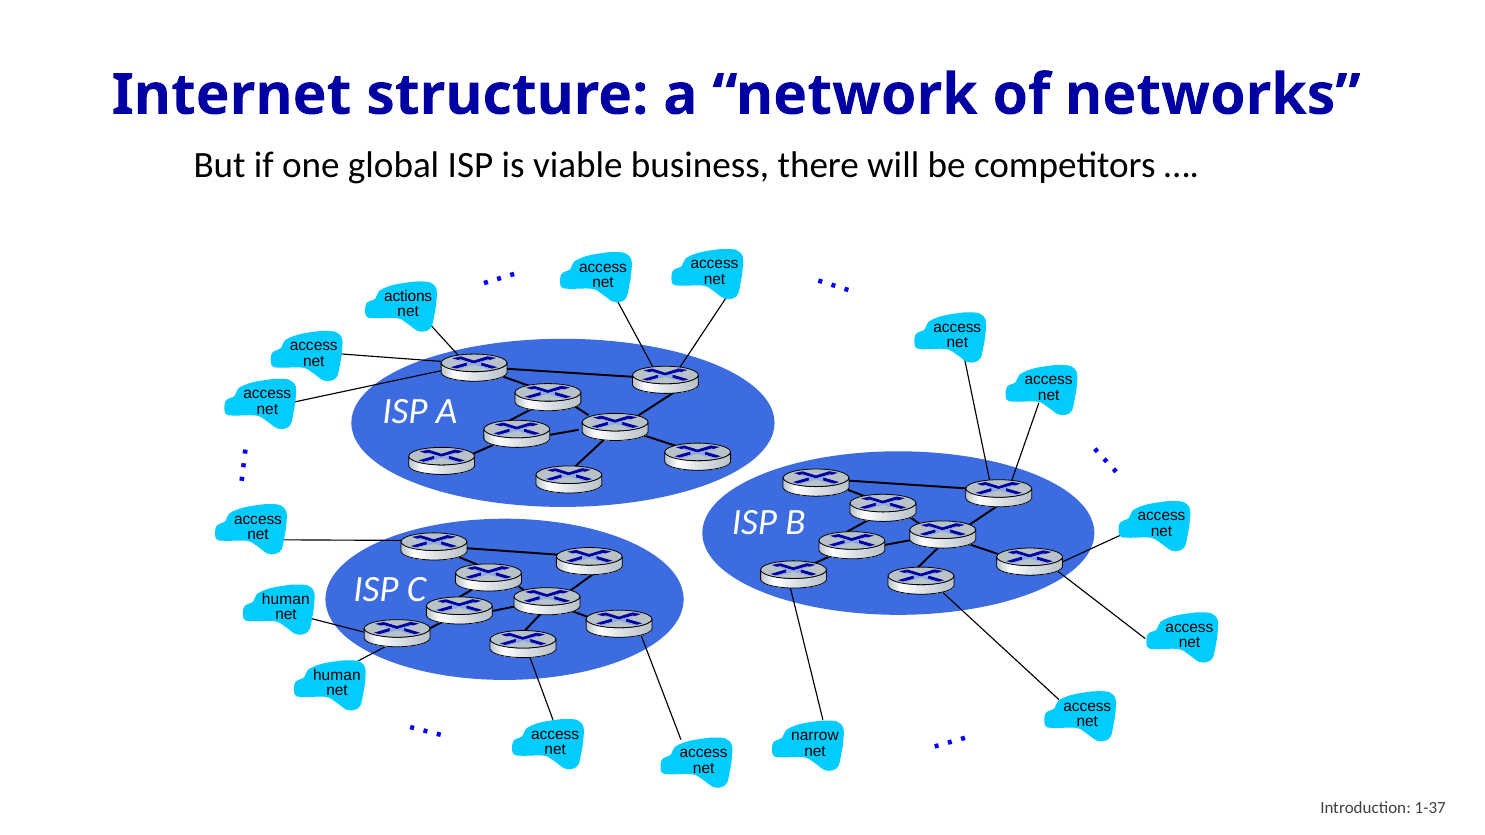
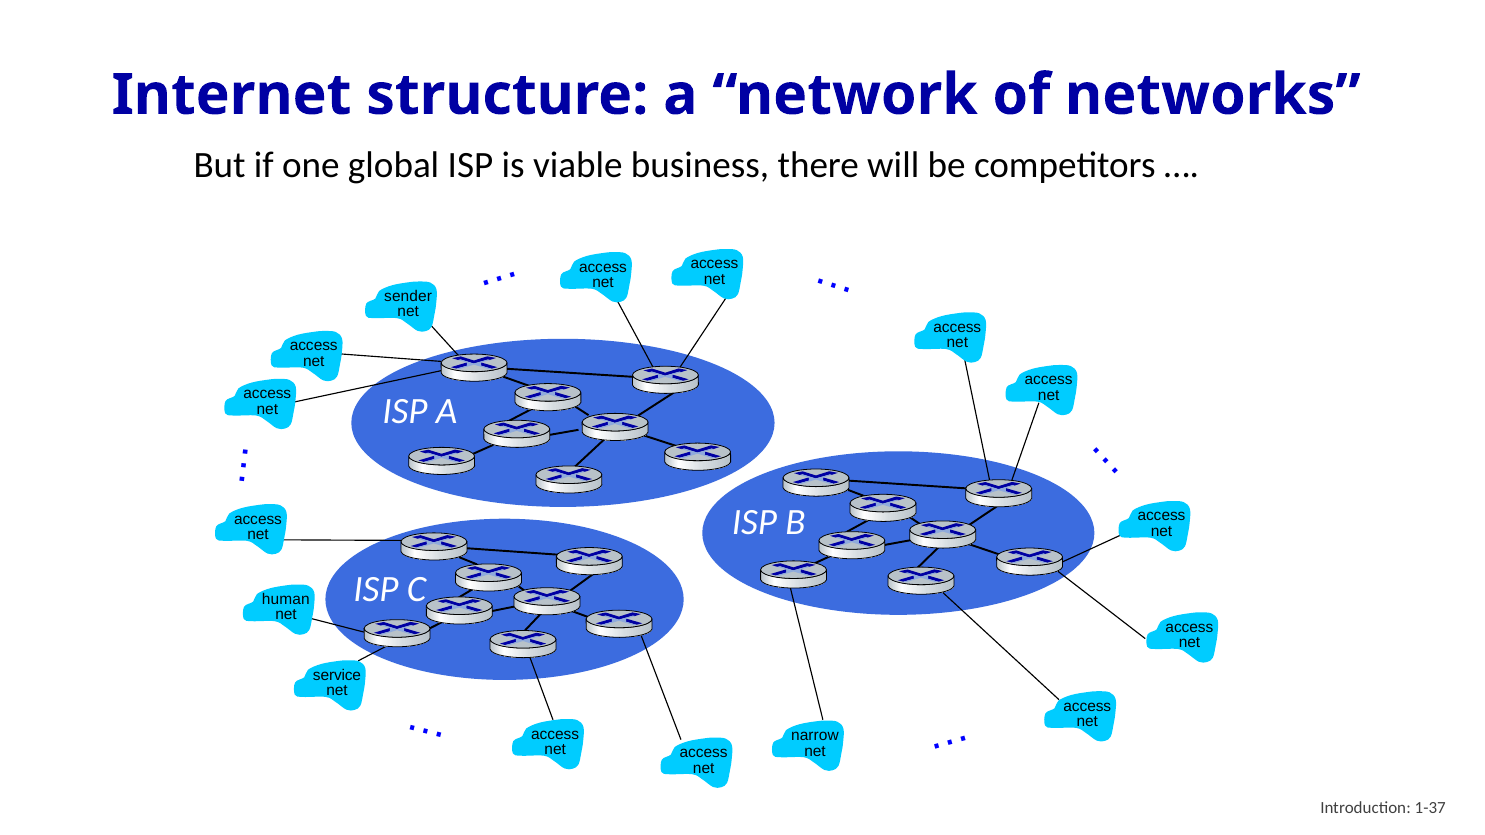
actions: actions -> sender
human at (337, 675): human -> service
